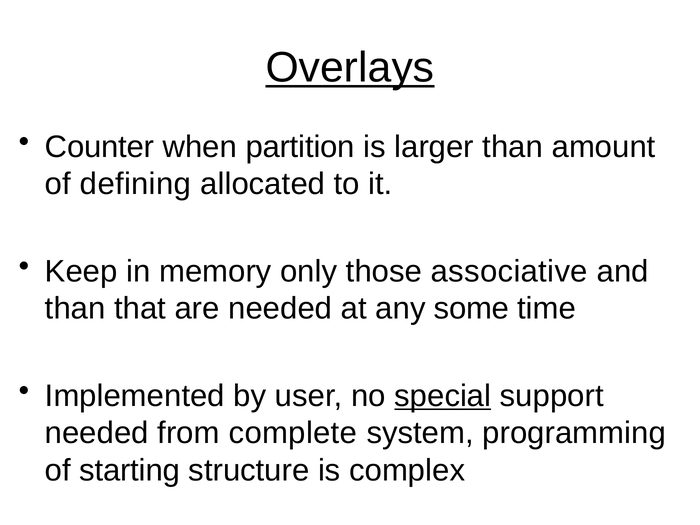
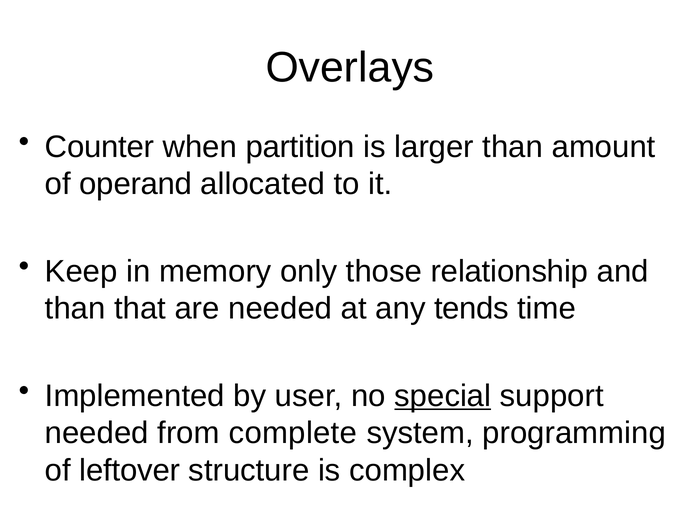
Overlays underline: present -> none
defining: defining -> operand
associative: associative -> relationship
some: some -> tends
starting: starting -> leftover
